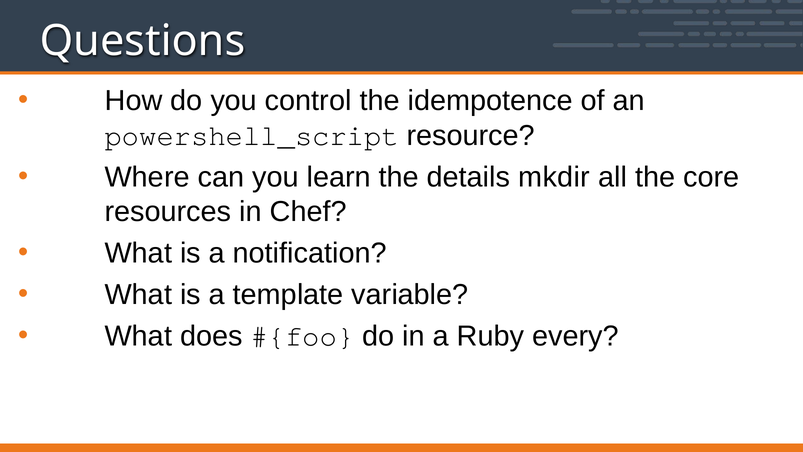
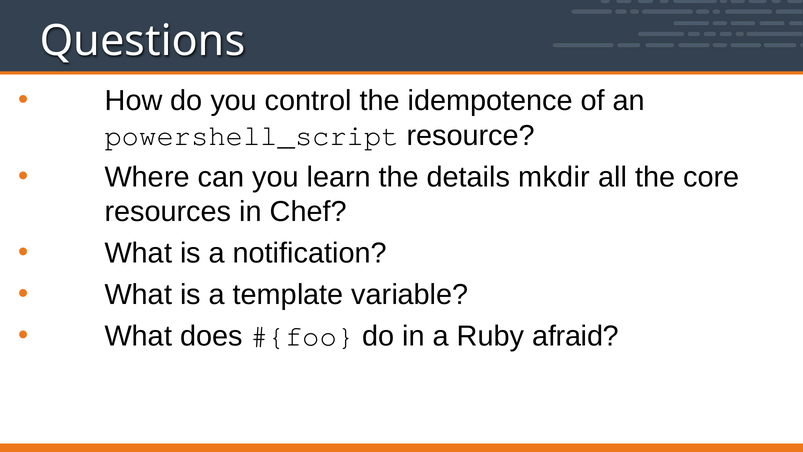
every: every -> afraid
